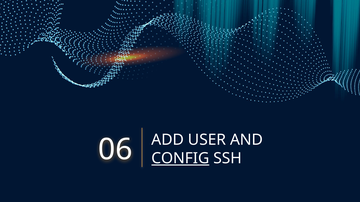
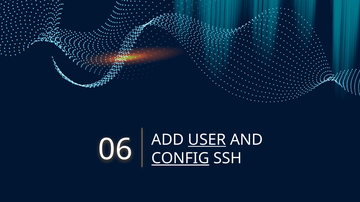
USER underline: none -> present
